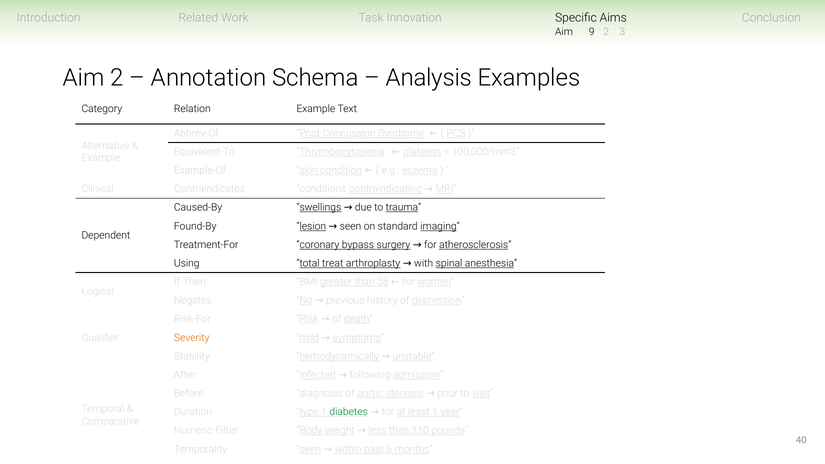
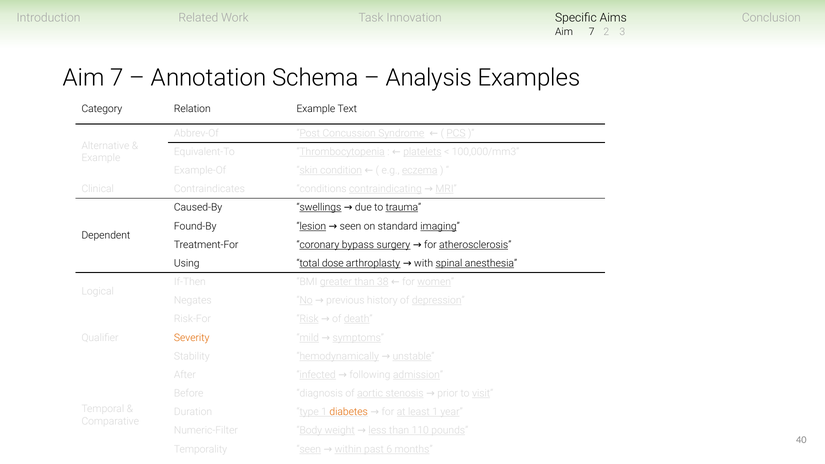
9 at (592, 32): 9 -> 7
2 at (117, 78): 2 -> 7
treat: treat -> dose
diabetes colour: green -> orange
